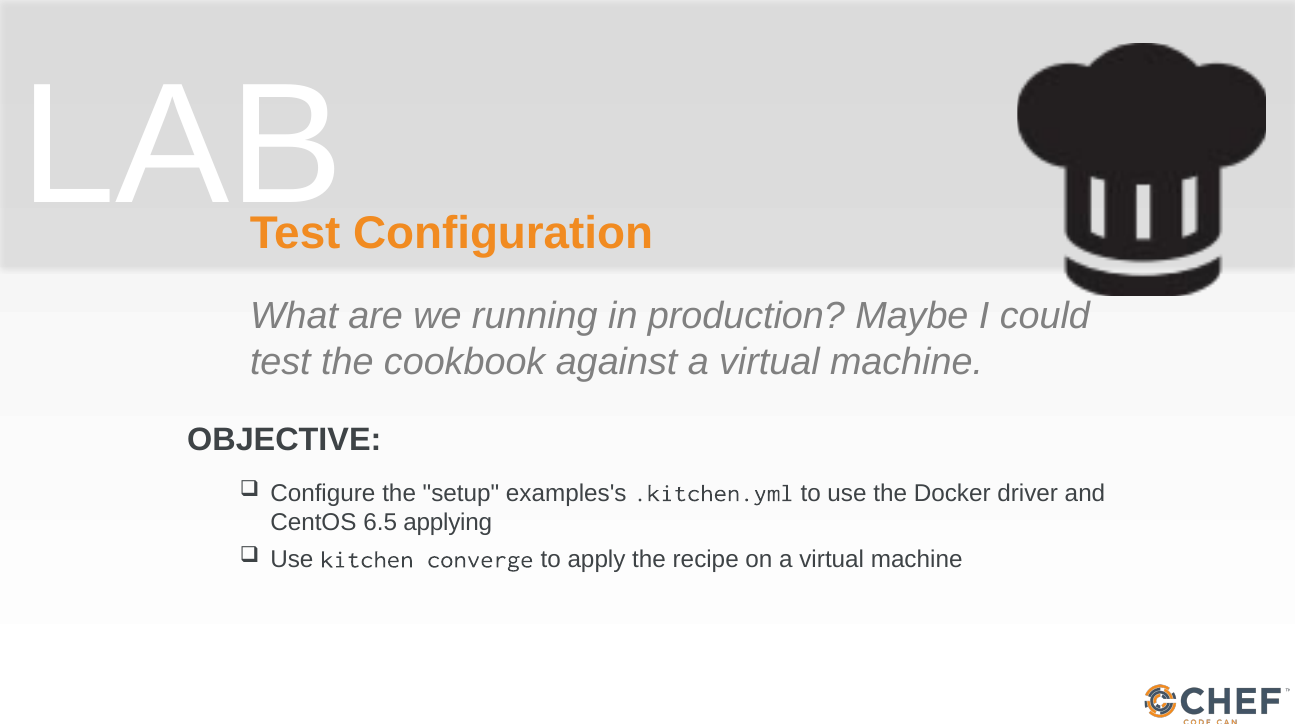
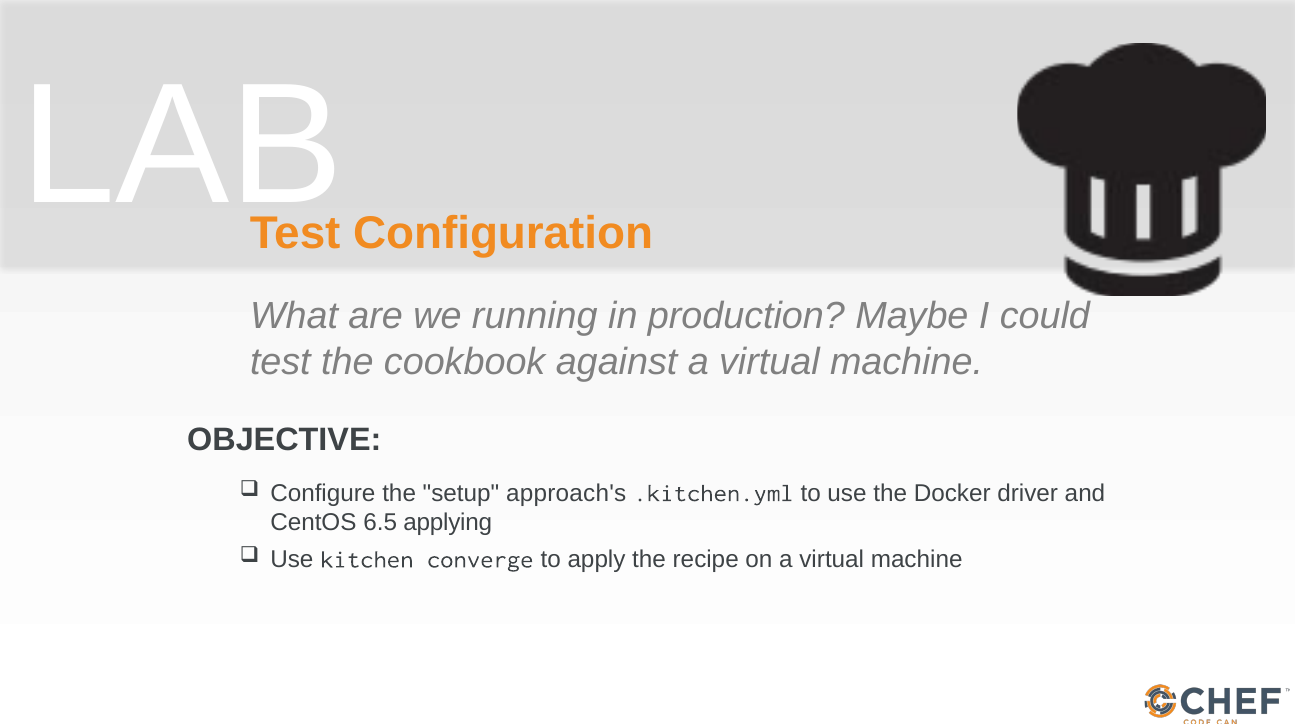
examples's: examples's -> approach's
